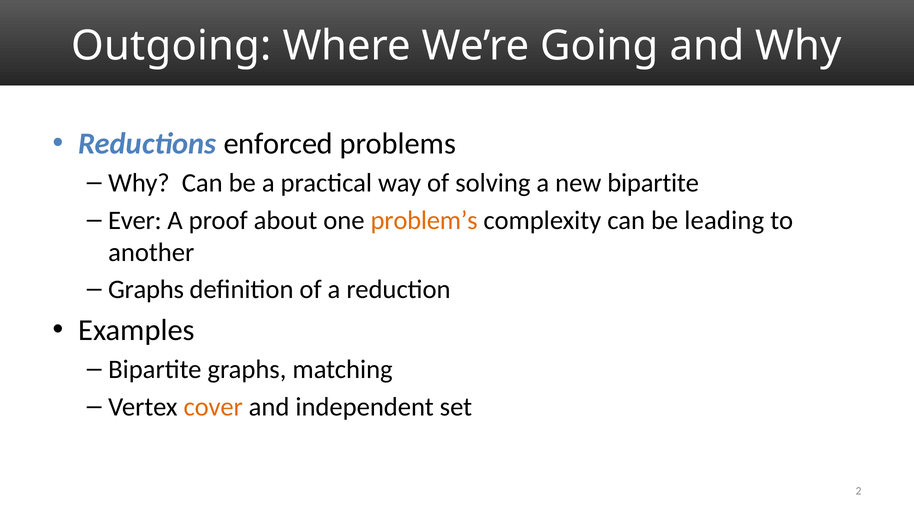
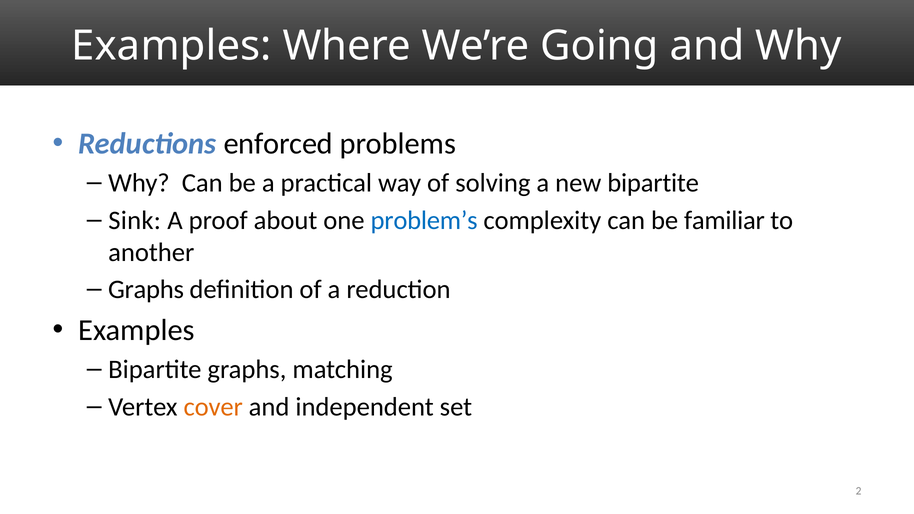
Outgoing at (171, 46): Outgoing -> Examples
Ever: Ever -> Sink
problem’s colour: orange -> blue
leading: leading -> familiar
